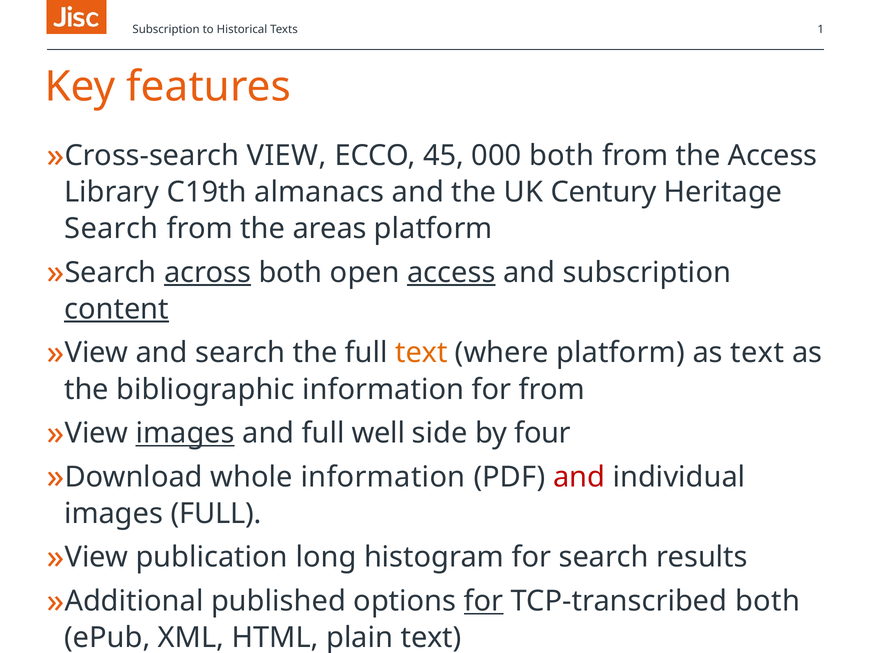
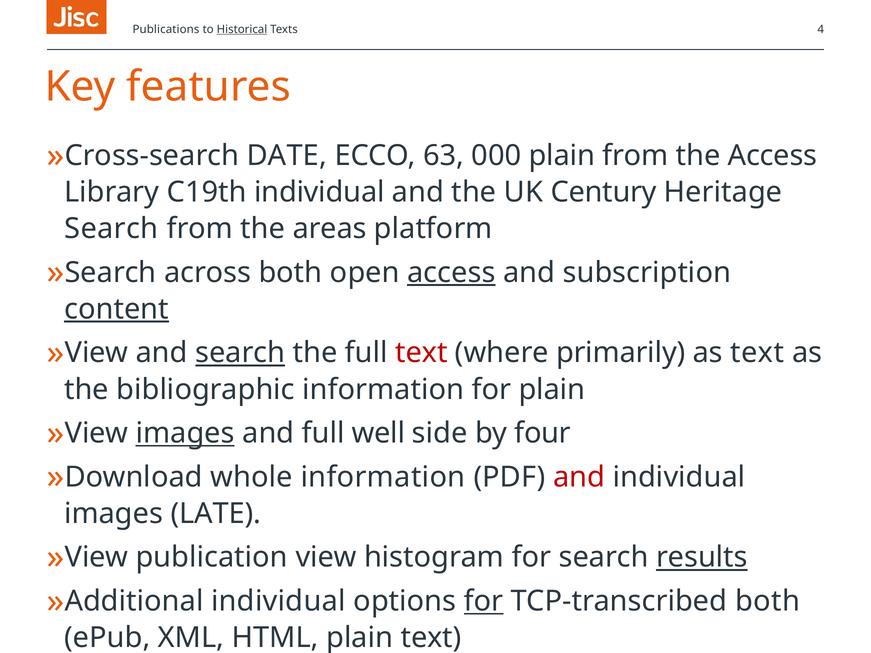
Subscription at (166, 29): Subscription -> Publications
Historical underline: none -> present
1: 1 -> 4
VIEW: VIEW -> DATE
45: 45 -> 63
000 both: both -> plain
C19th almanacs: almanacs -> individual
across underline: present -> none
search at (240, 353) underline: none -> present
text at (421, 353) colour: orange -> red
where platform: platform -> primarily
for from: from -> plain
images FULL: FULL -> LATE
long: long -> view
results underline: none -> present
published at (278, 601): published -> individual
